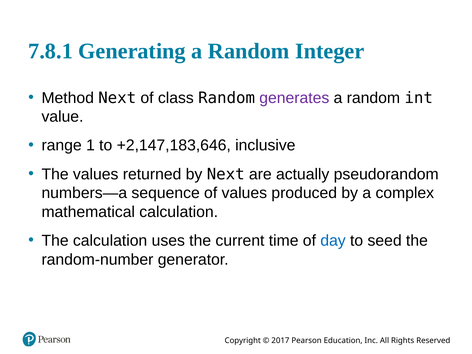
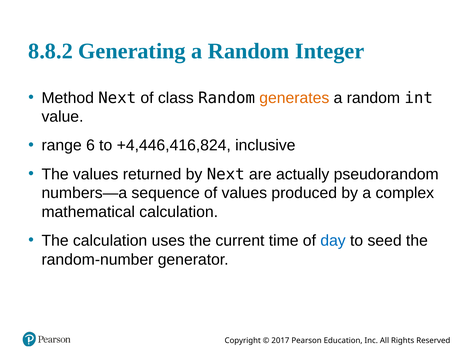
7.8.1: 7.8.1 -> 8.8.2
generates colour: purple -> orange
1: 1 -> 6
+2,147,183,646: +2,147,183,646 -> +4,446,416,824
